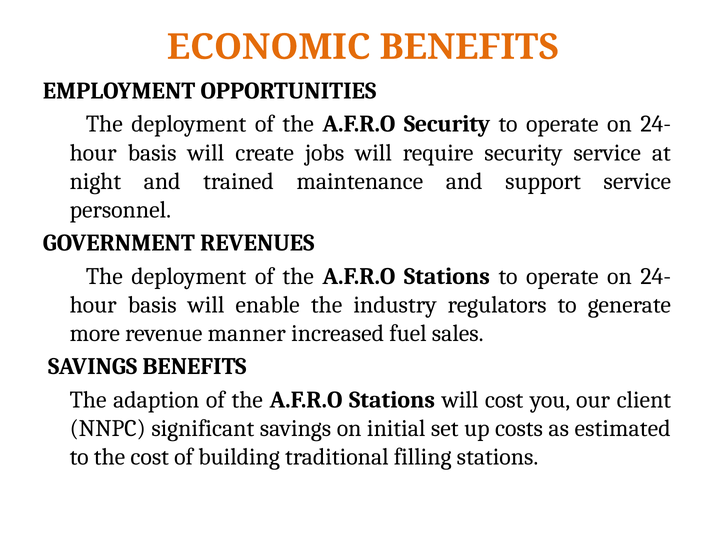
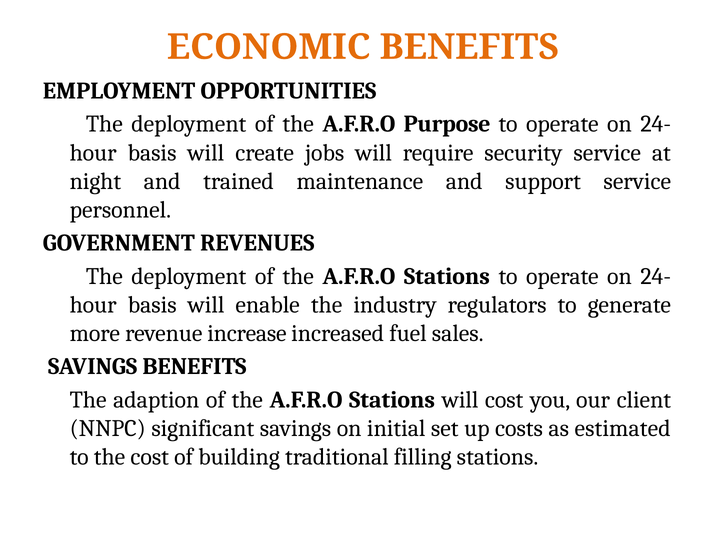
A.F.R.O Security: Security -> Purpose
manner: manner -> increase
